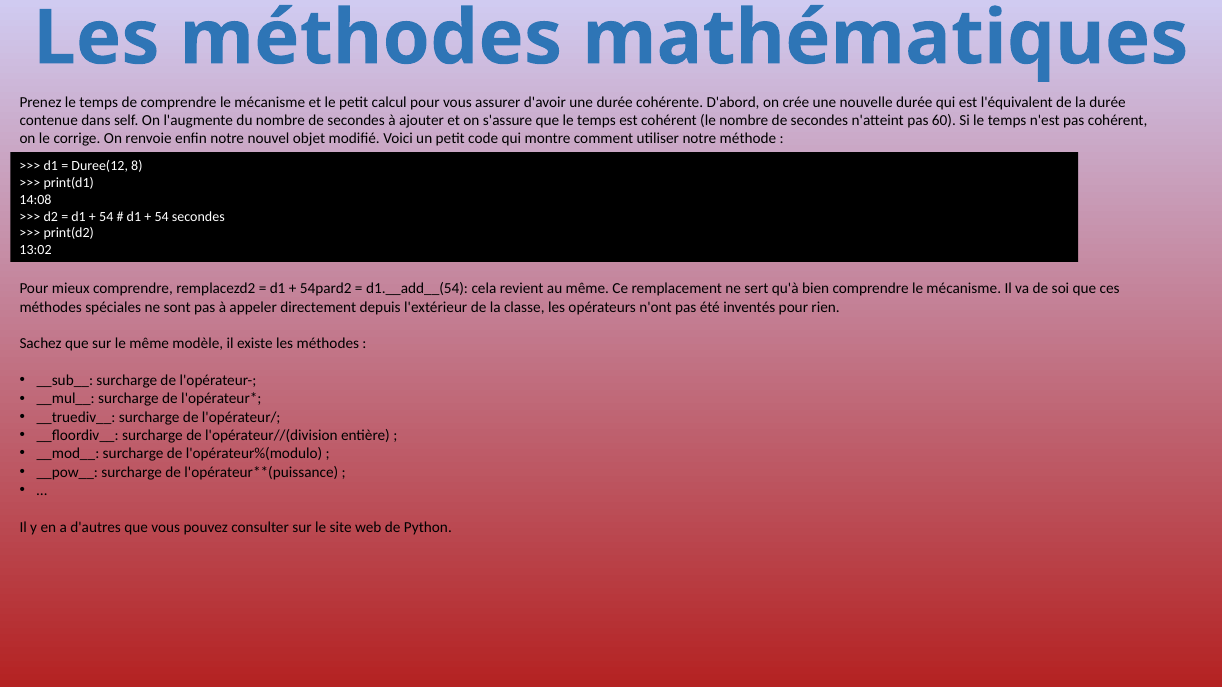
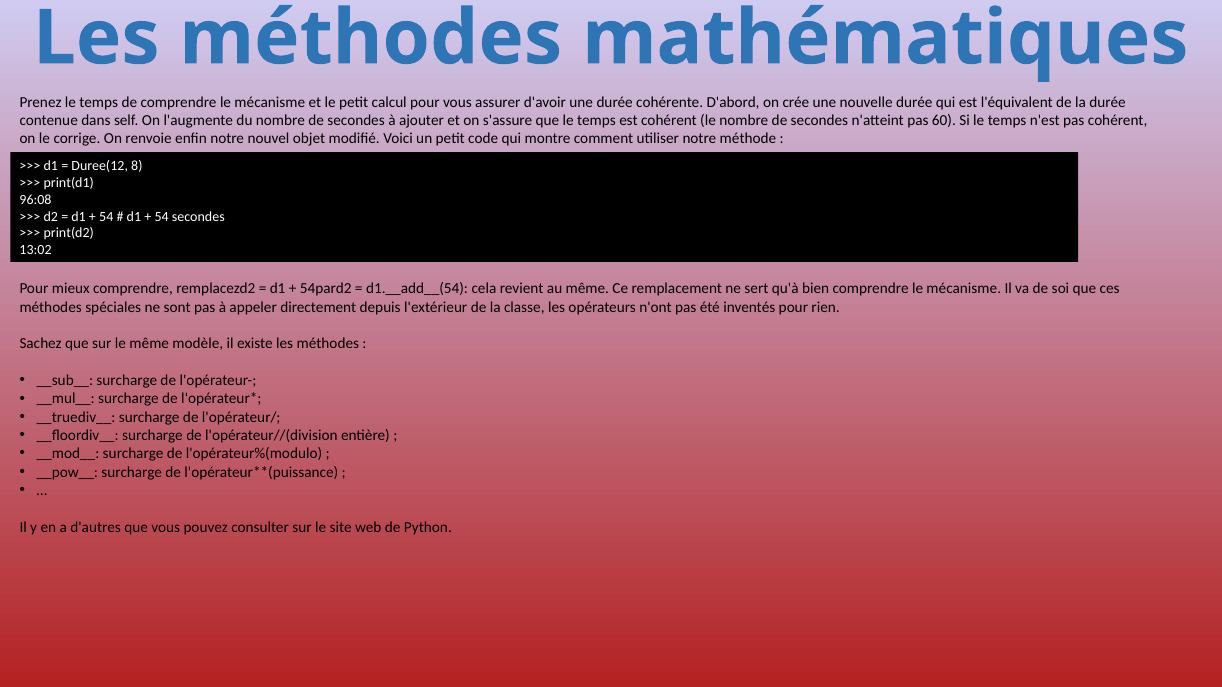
14:08: 14:08 -> 96:08
